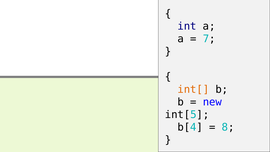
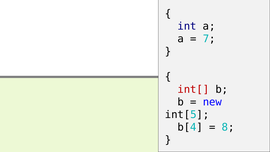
int[ colour: orange -> red
